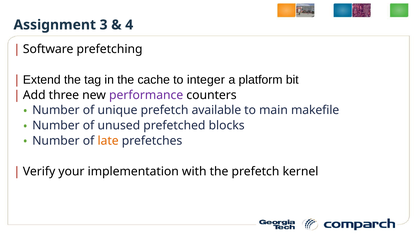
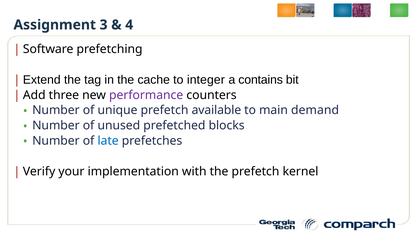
platform: platform -> contains
makefile: makefile -> demand
late colour: orange -> blue
